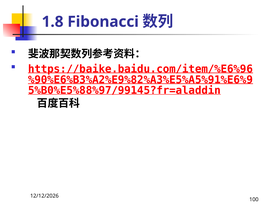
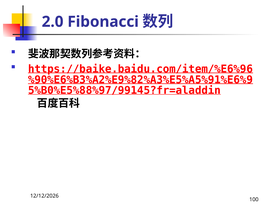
1.8: 1.8 -> 2.0
